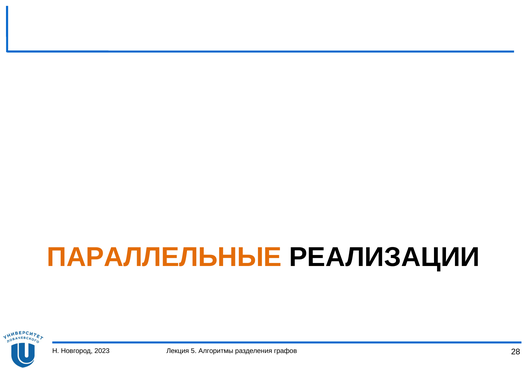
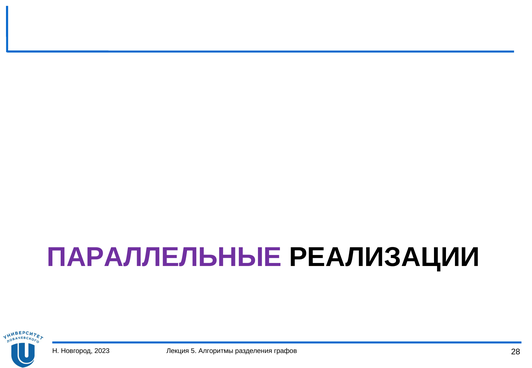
ПАРАЛЛЕЛЬНЫЕ colour: orange -> purple
